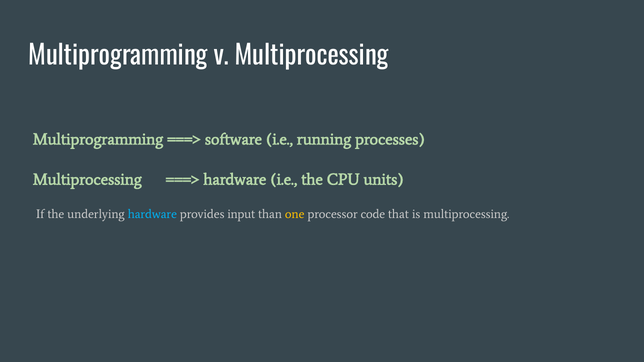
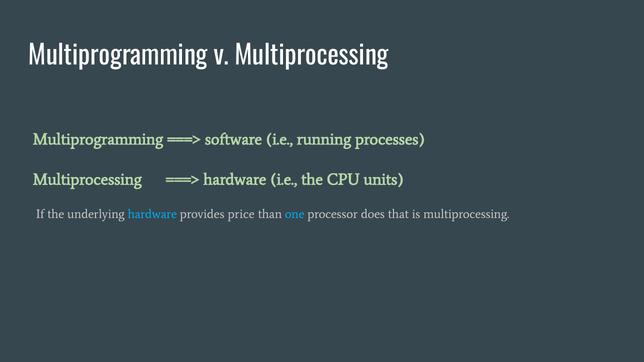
input: input -> price
one colour: yellow -> light blue
code: code -> does
